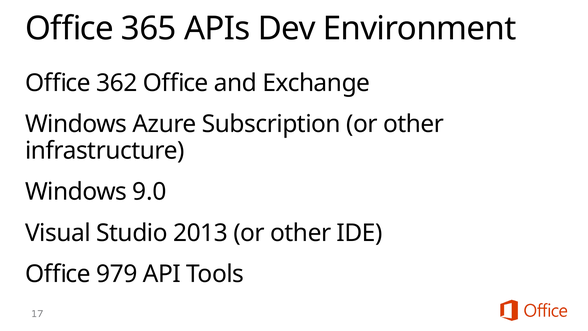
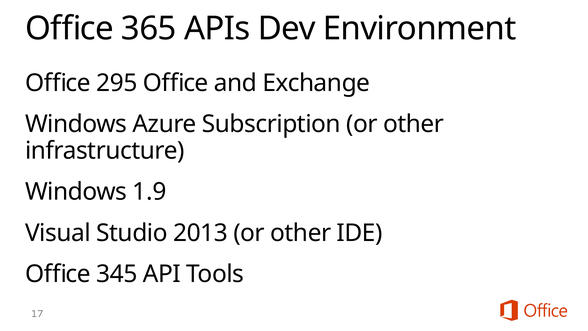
362: 362 -> 295
9.0: 9.0 -> 1.9
979: 979 -> 345
